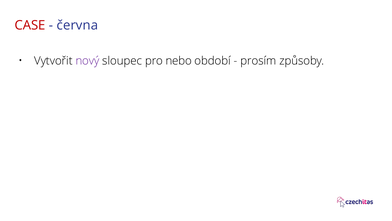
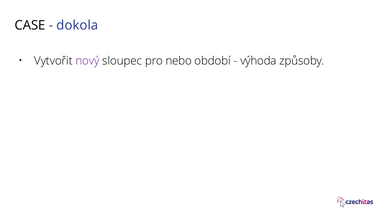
CASE colour: red -> black
června: června -> dokola
prosím: prosím -> výhoda
